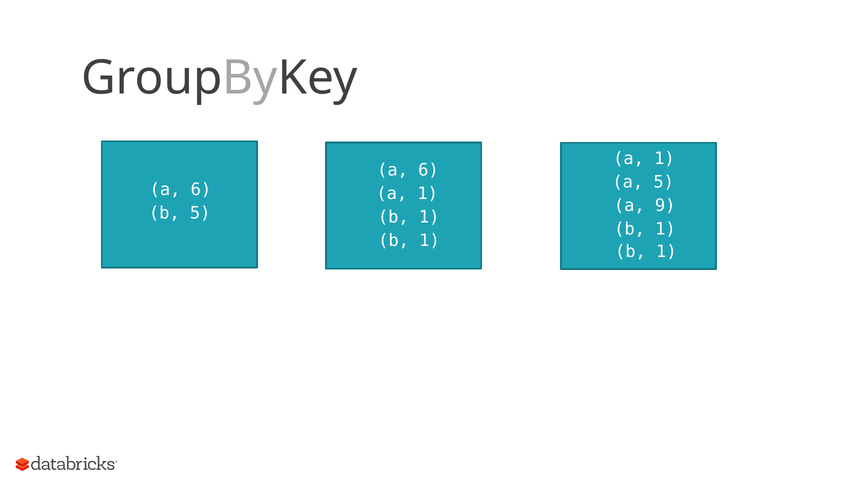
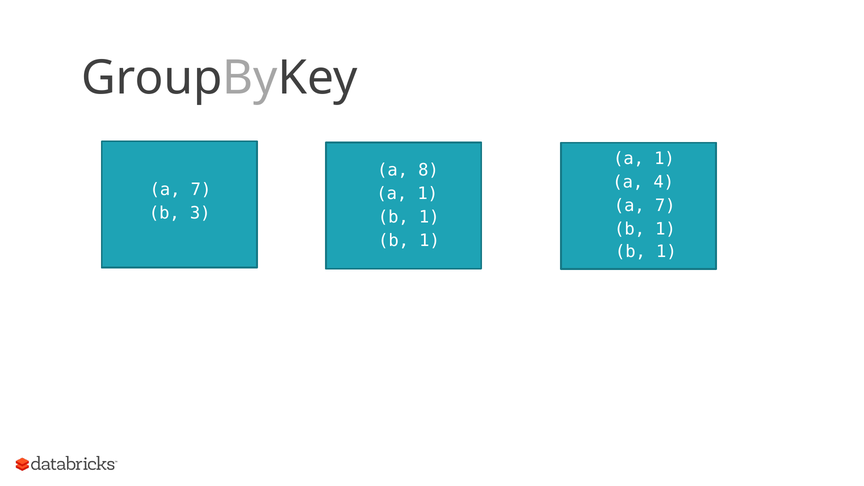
6 at (428, 170): 6 -> 8
a 5: 5 -> 4
6 at (201, 190): 6 -> 7
9 at (665, 206): 9 -> 7
b 5: 5 -> 3
